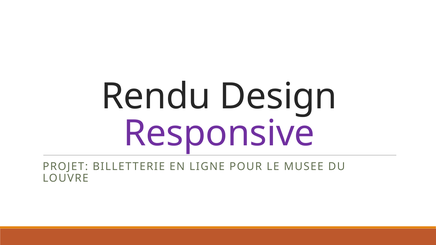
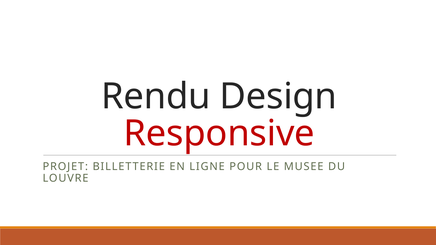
Responsive colour: purple -> red
